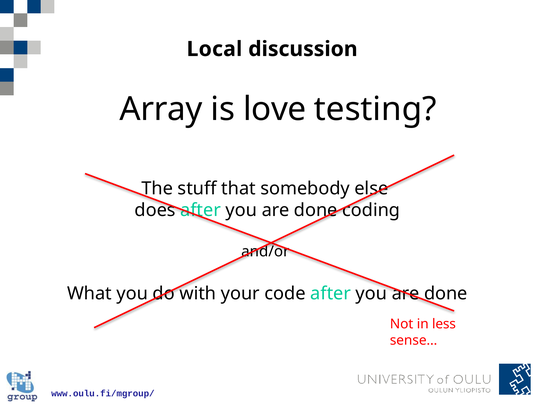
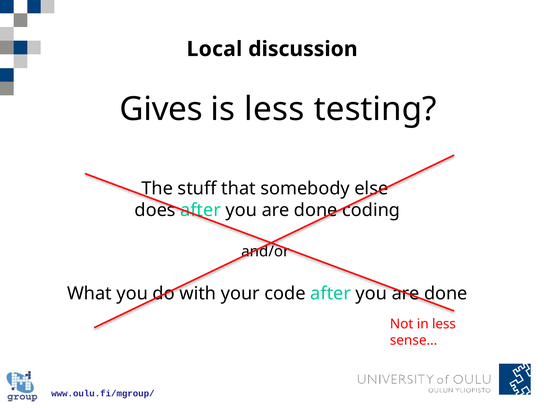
Array: Array -> Gives
is love: love -> less
